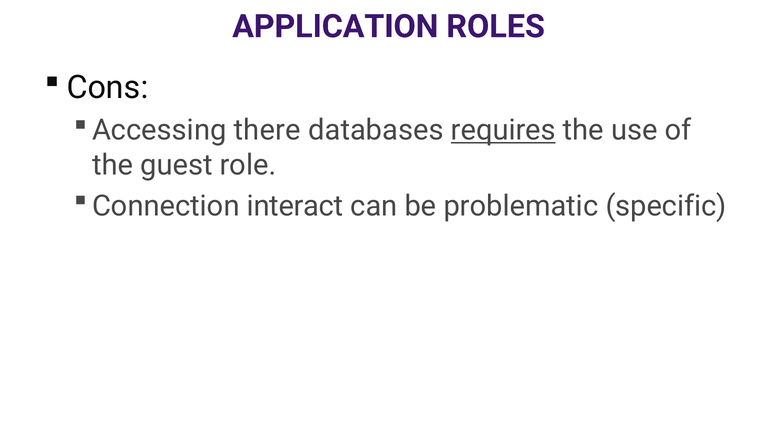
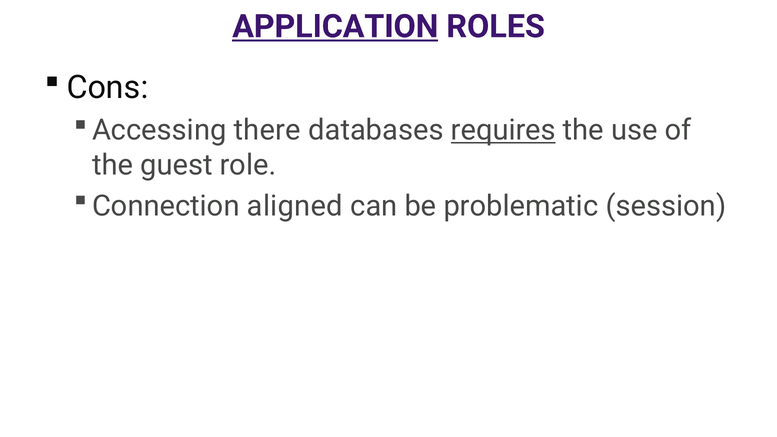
APPLICATION underline: none -> present
interact: interact -> aligned
specific: specific -> session
